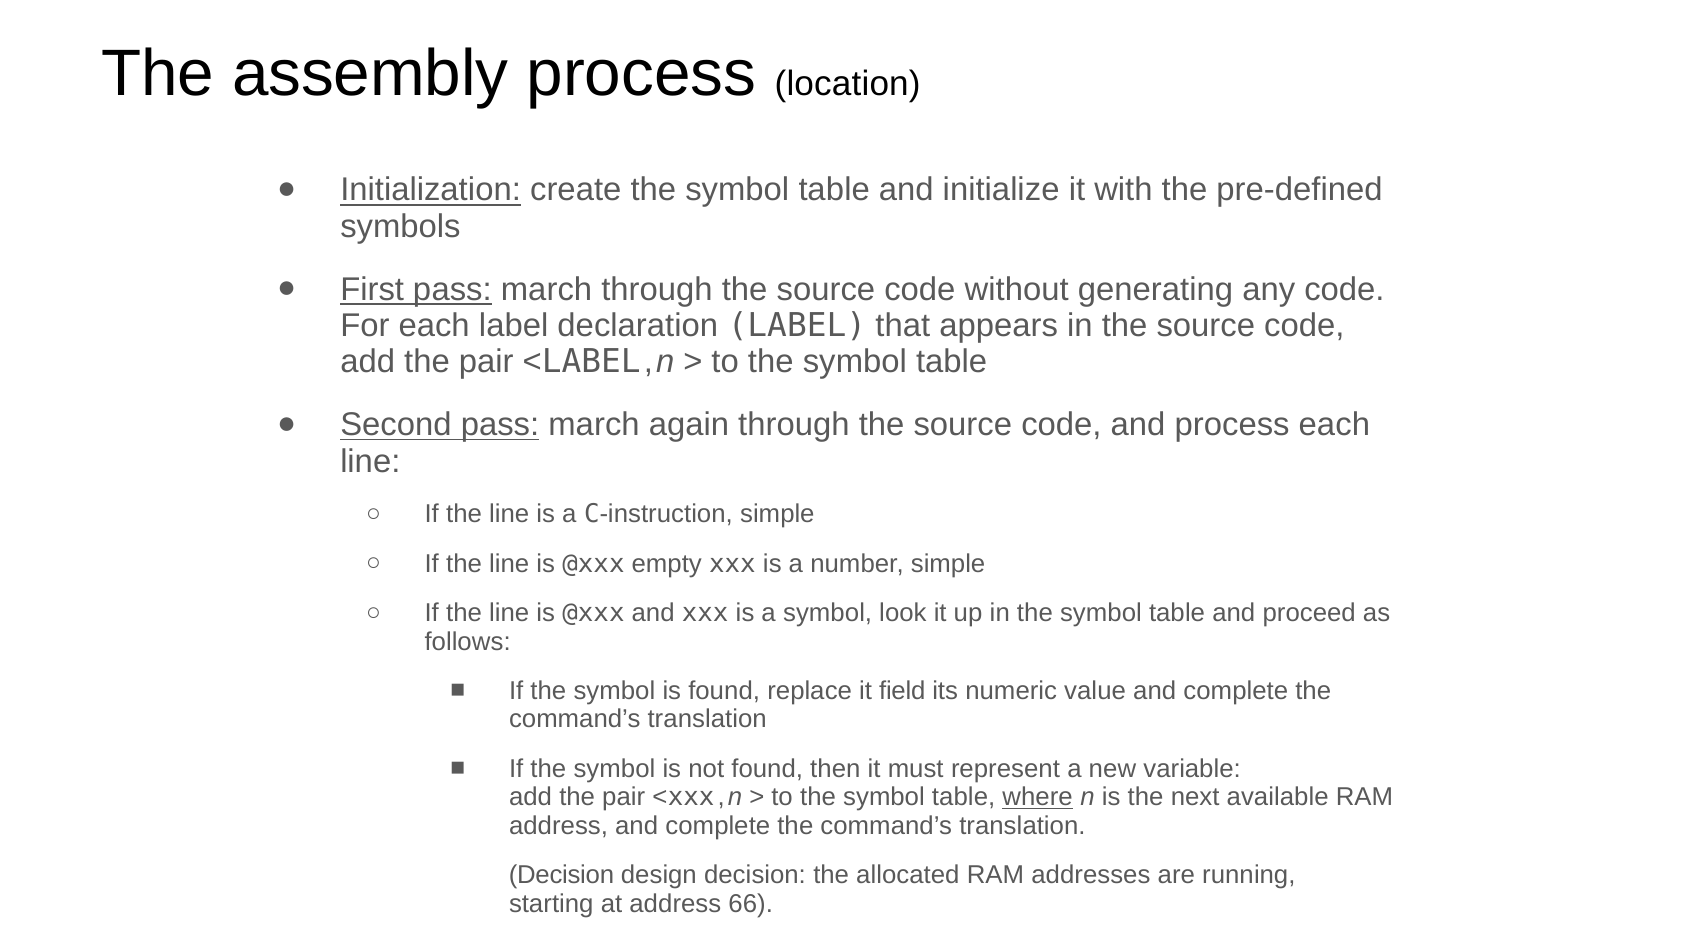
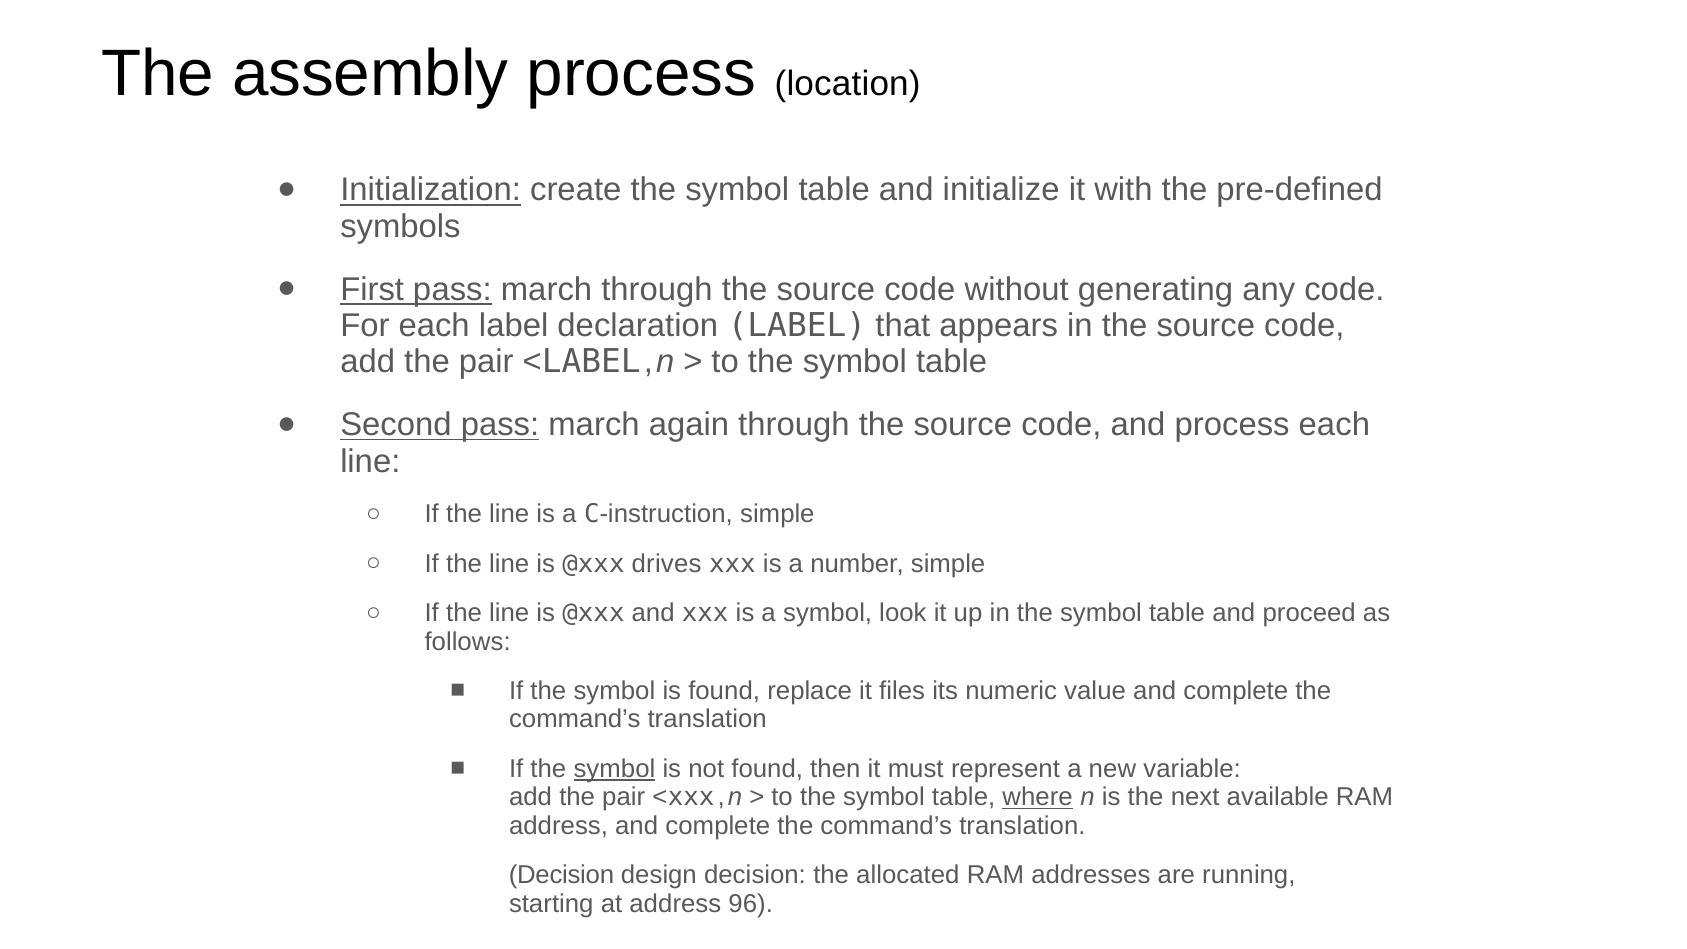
empty: empty -> drives
field: field -> files
symbol at (614, 769) underline: none -> present
66: 66 -> 96
